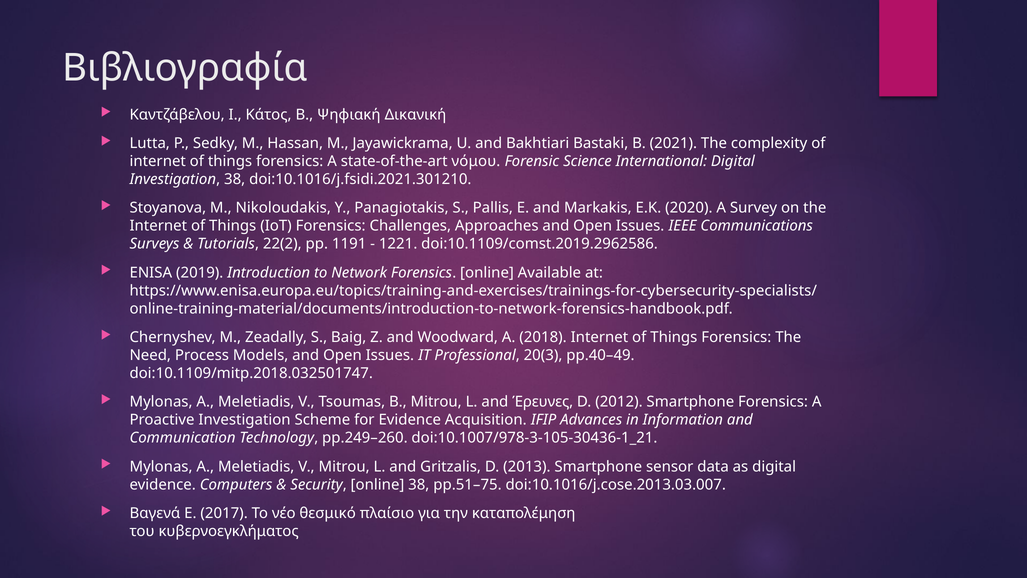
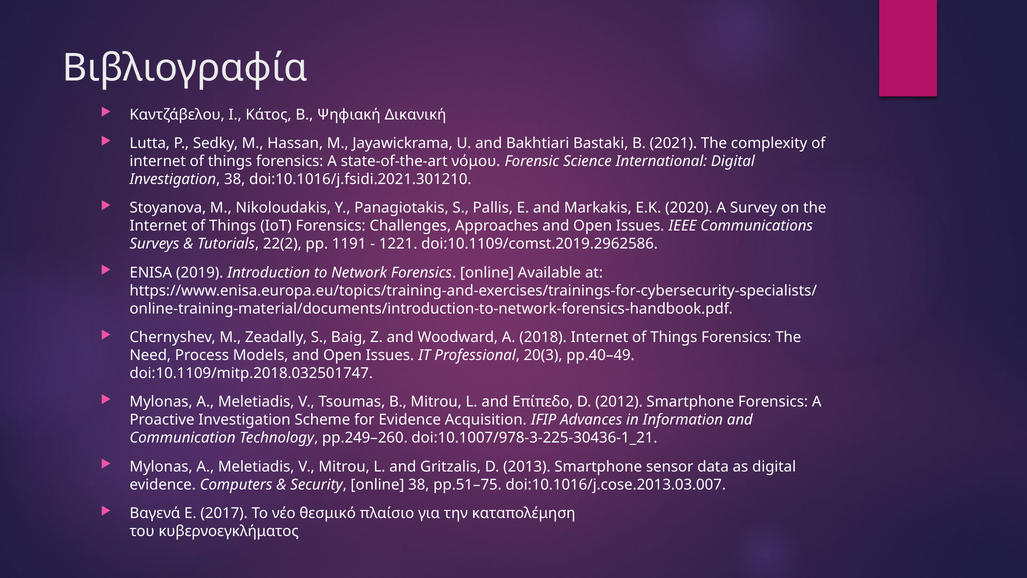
Έρευνες: Έρευνες -> Επίπεδο
doi:10.1007/978-3-105-30436-1_21: doi:10.1007/978-3-105-30436-1_21 -> doi:10.1007/978-3-225-30436-1_21
